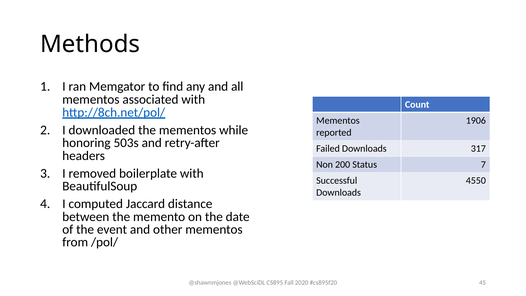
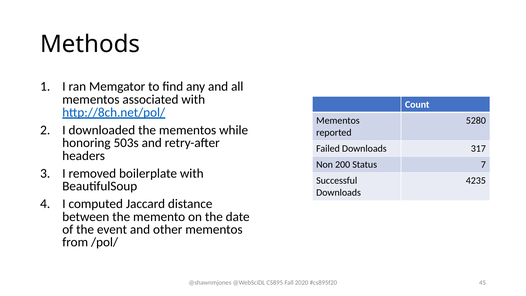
1906: 1906 -> 5280
4550: 4550 -> 4235
